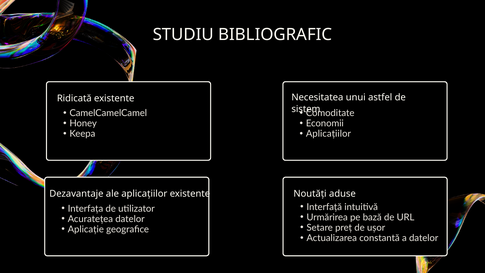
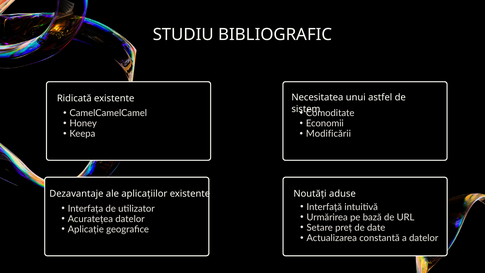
Aplicațiilor at (328, 134): Aplicațiilor -> Modificării
ușor: ușor -> date
